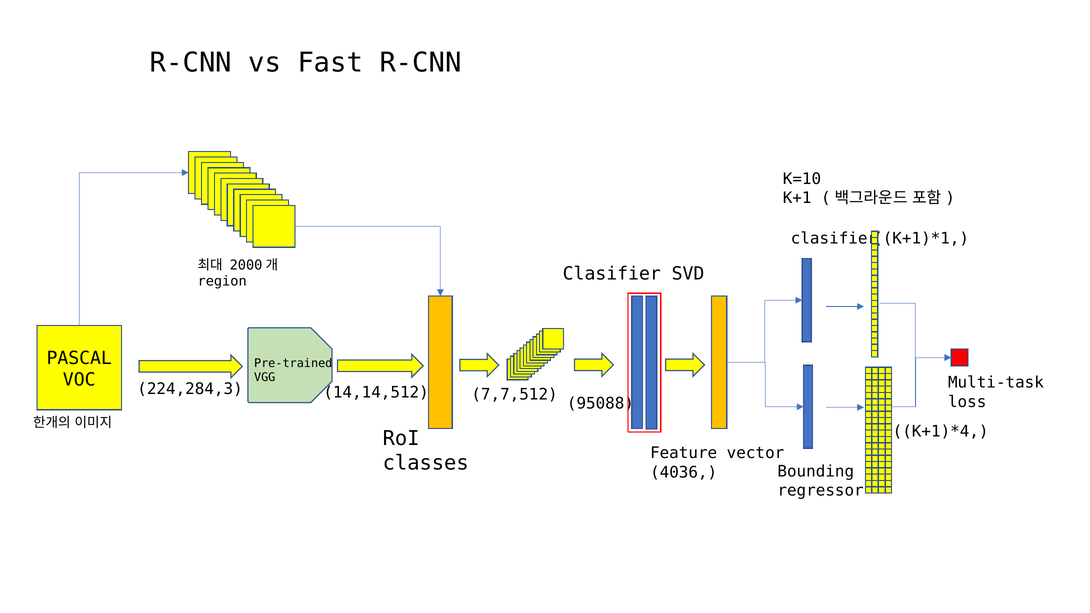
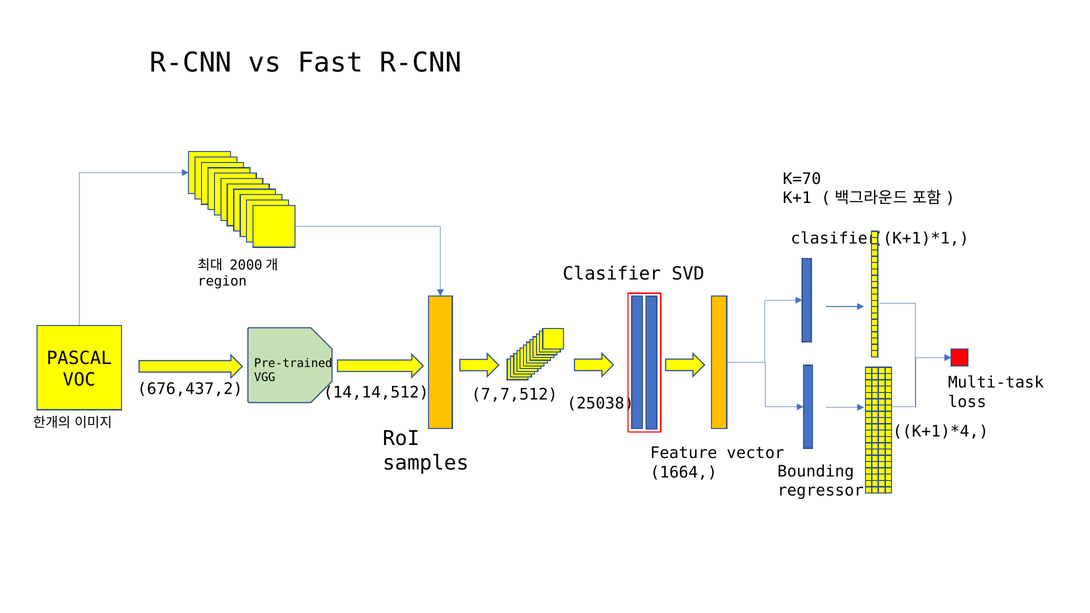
K=10: K=10 -> K=70
224,284,3: 224,284,3 -> 676,437,2
95088: 95088 -> 25038
classes: classes -> samples
4036: 4036 -> 1664
